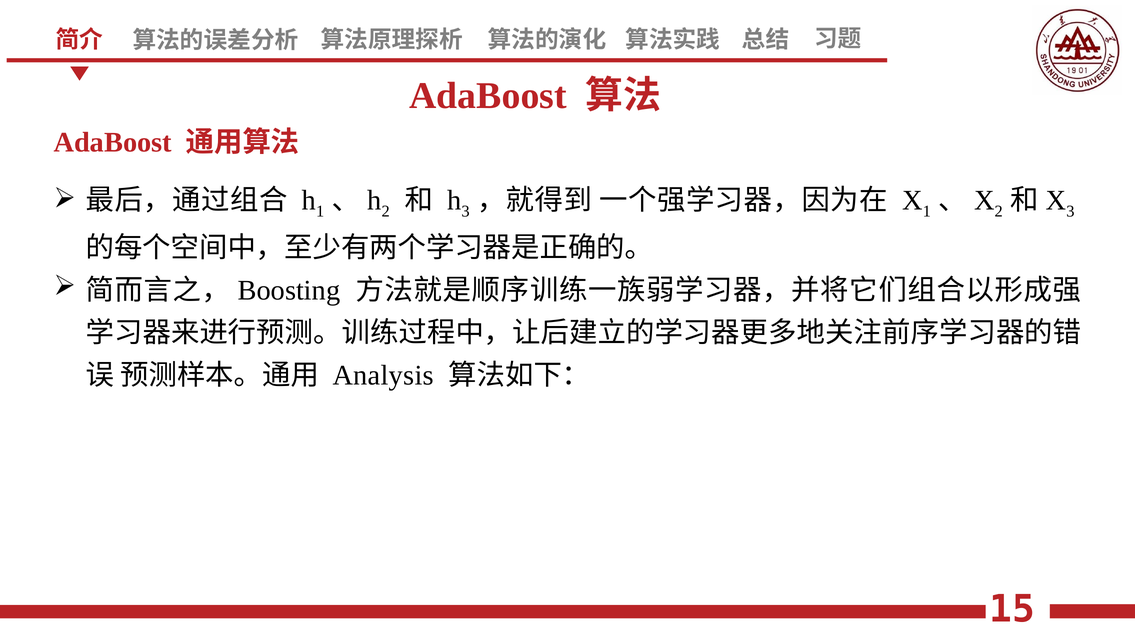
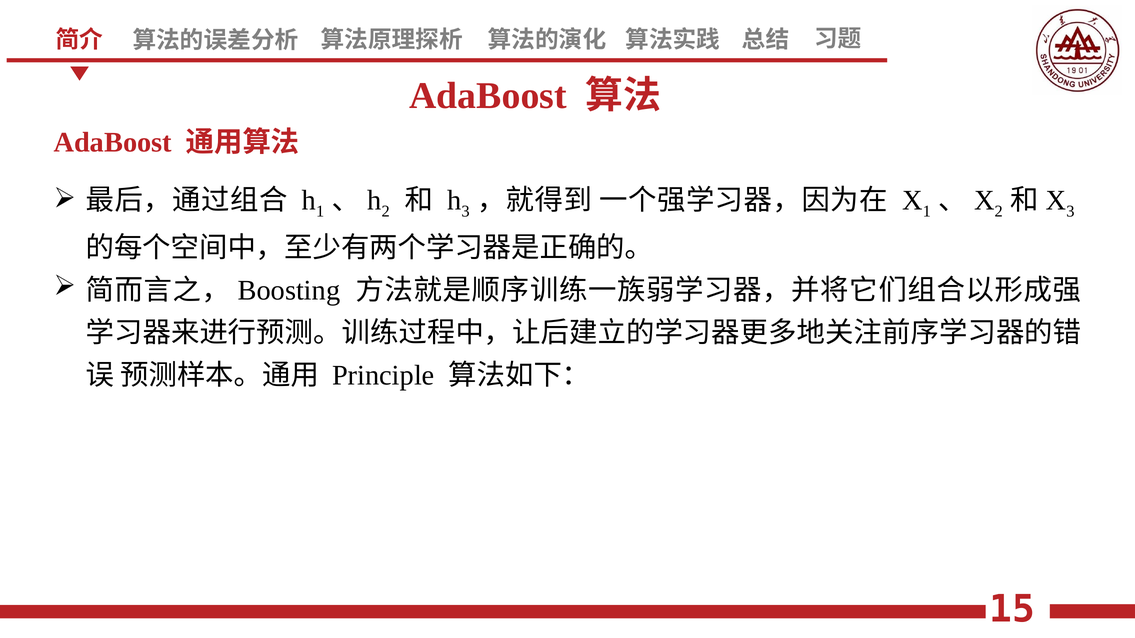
Analysis: Analysis -> Principle
